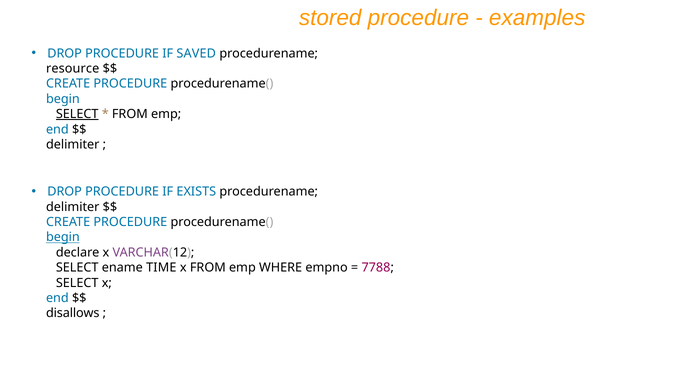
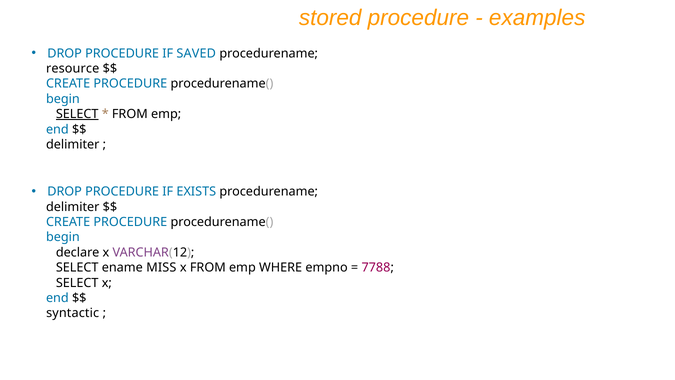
begin at (63, 237) underline: present -> none
TIME: TIME -> MISS
disallows: disallows -> syntactic
